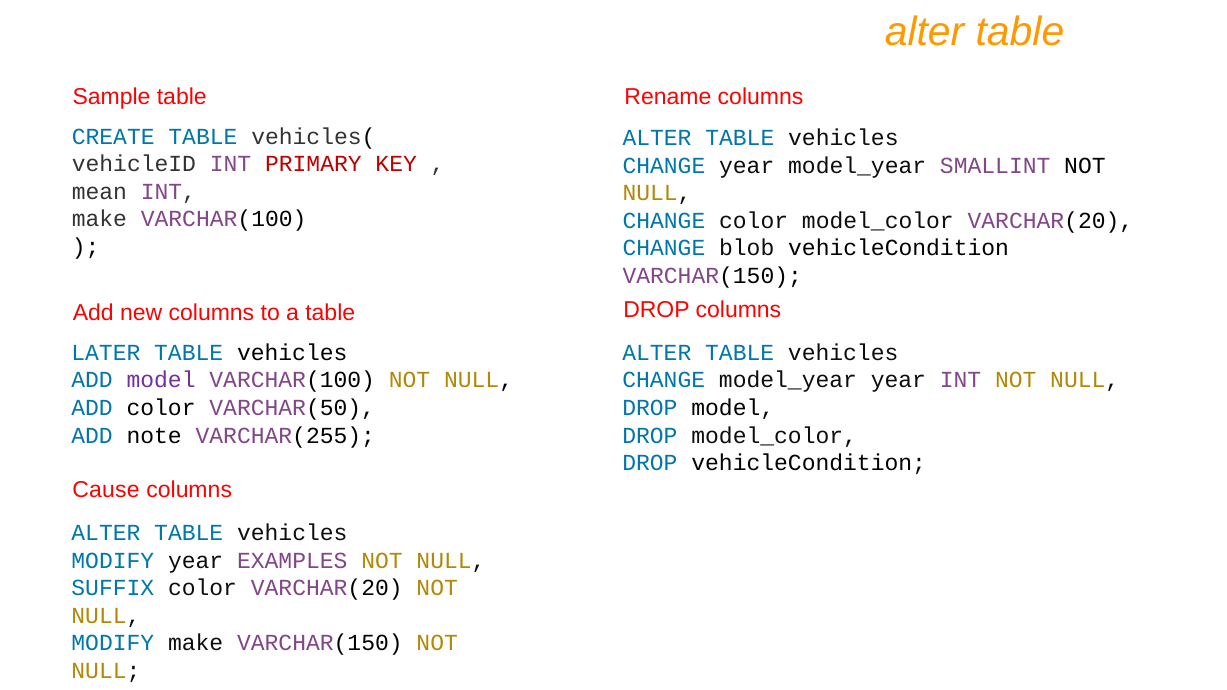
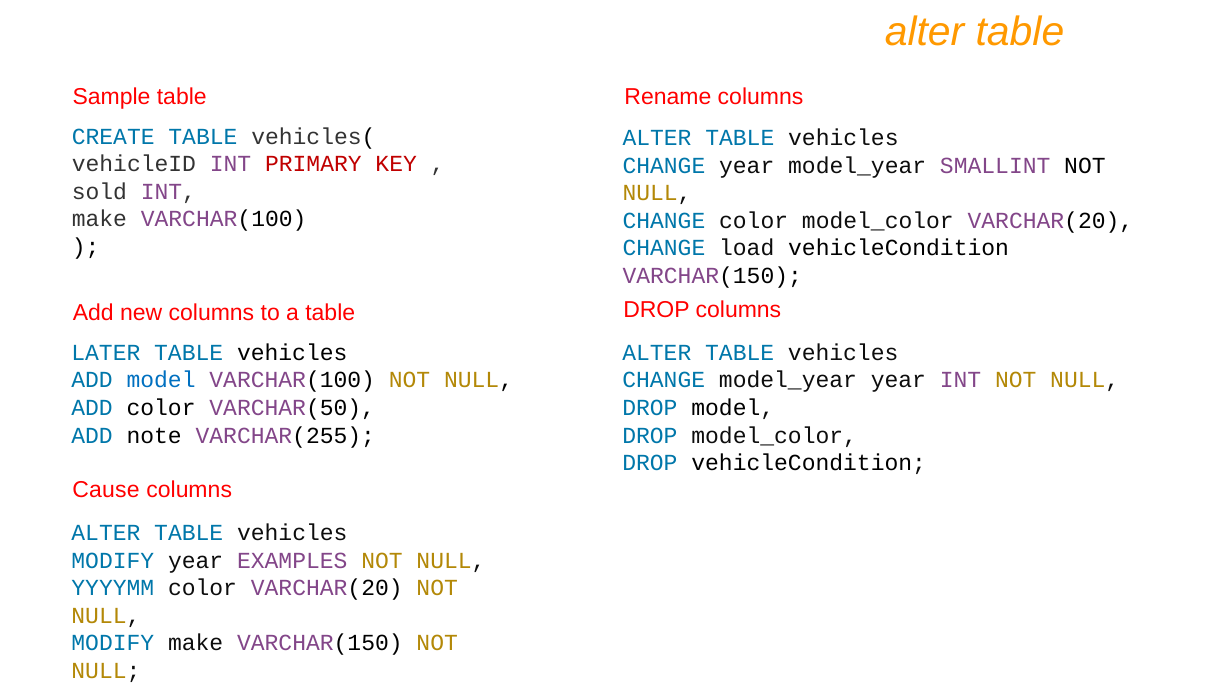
mean: mean -> sold
blob: blob -> load
model at (161, 381) colour: purple -> blue
SUFFIX: SUFFIX -> YYYYMM
